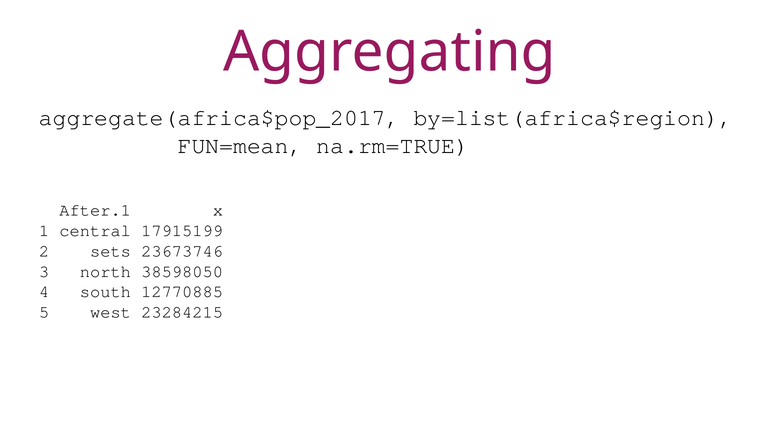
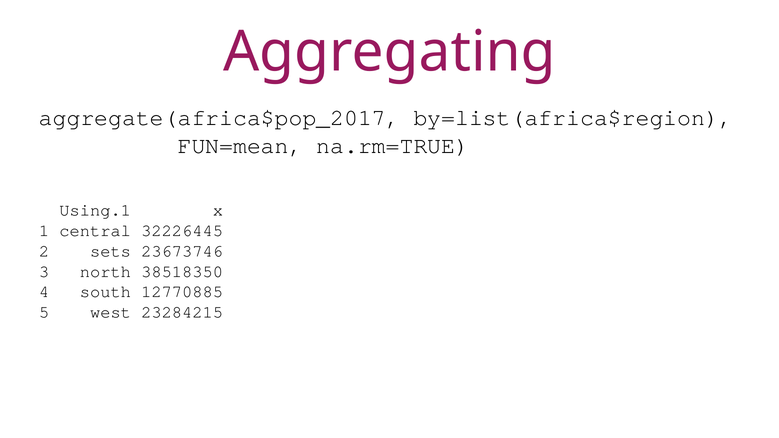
After.1: After.1 -> Using.1
17915199: 17915199 -> 32226445
38598050: 38598050 -> 38518350
